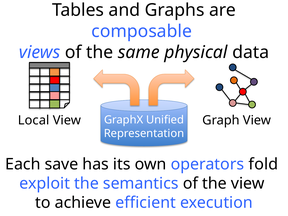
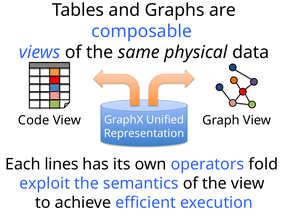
Local: Local -> Code
save: save -> lines
